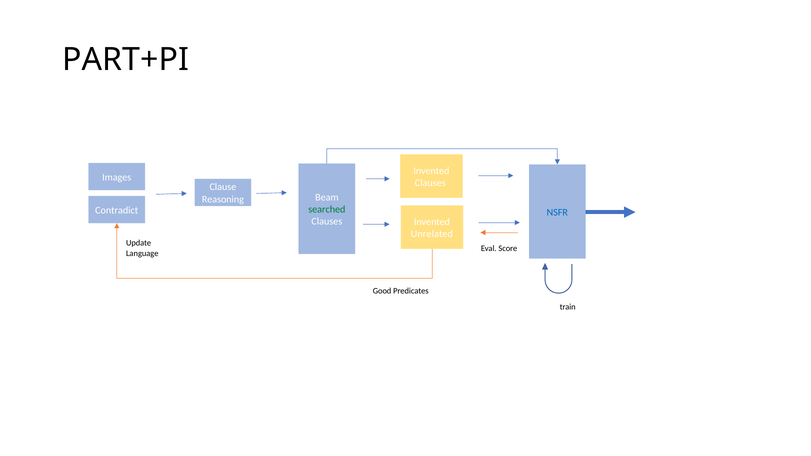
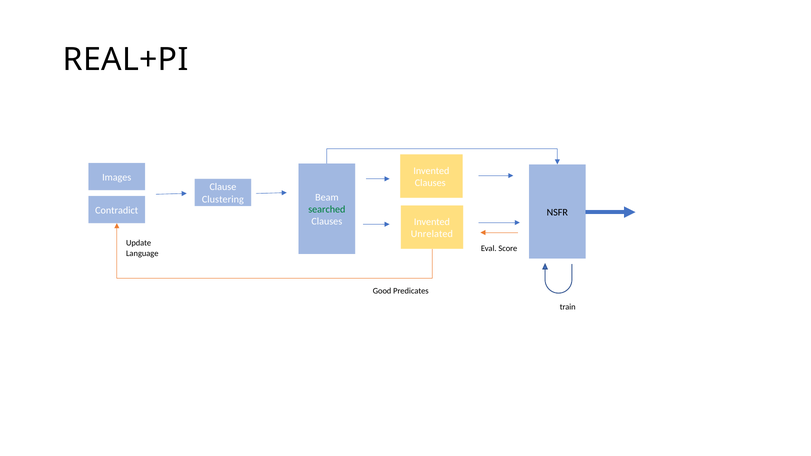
PART+PI: PART+PI -> REAL+PI
Reasoning: Reasoning -> Clustering
NSFR colour: blue -> black
